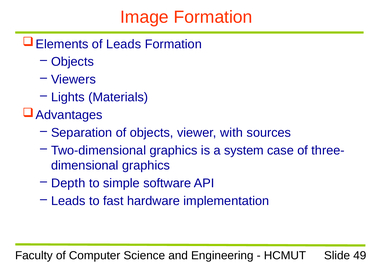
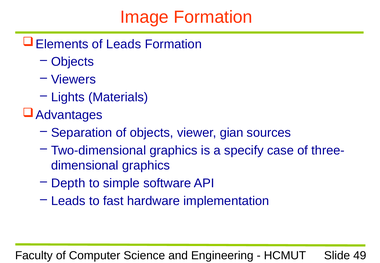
with: with -> gian
system: system -> specify
